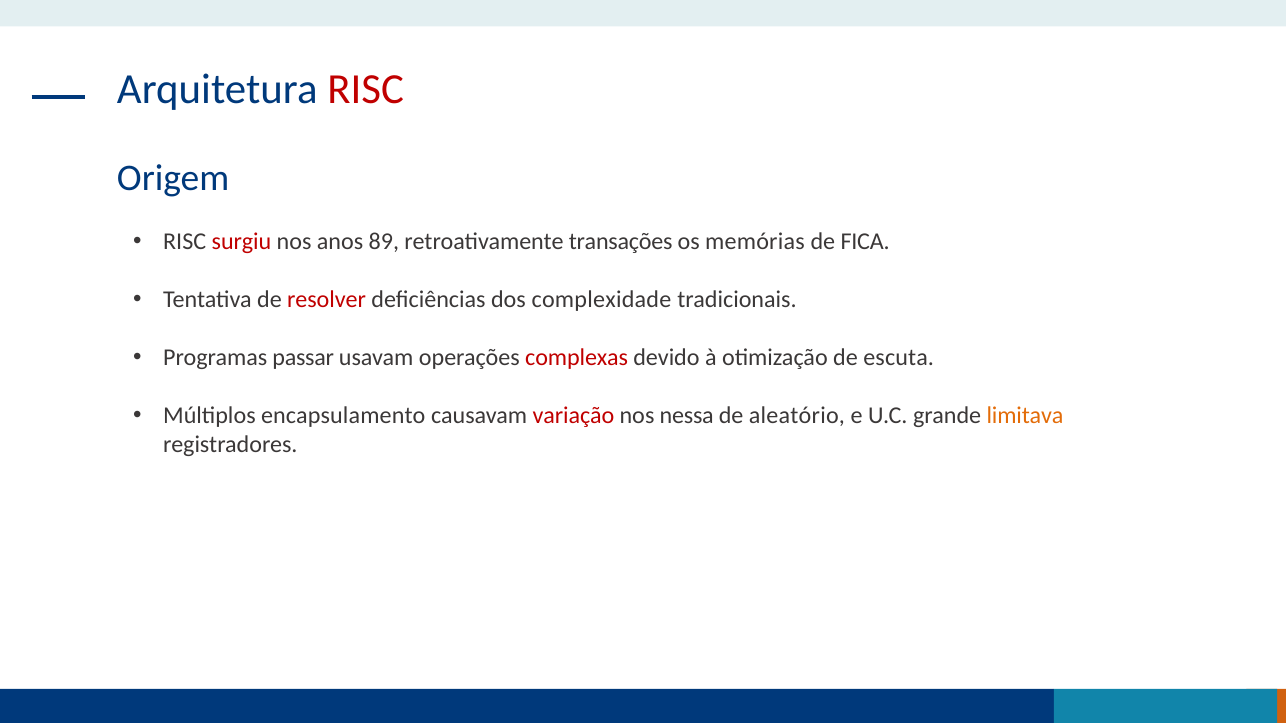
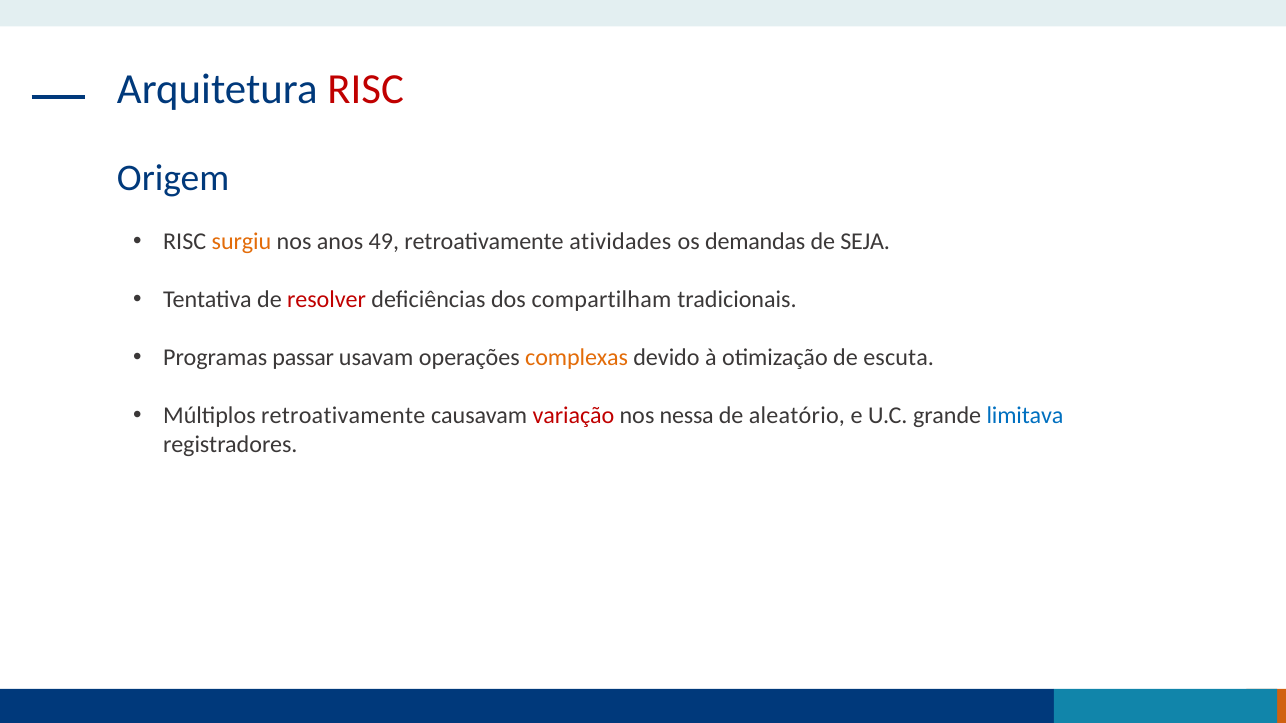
surgiu colour: red -> orange
89: 89 -> 49
transações: transações -> atividades
memórias: memórias -> demandas
FICA: FICA -> SEJA
complexidade: complexidade -> compartilham
complexas colour: red -> orange
Múltiplos encapsulamento: encapsulamento -> retroativamente
limitava colour: orange -> blue
